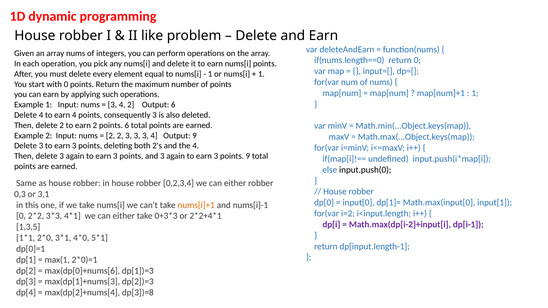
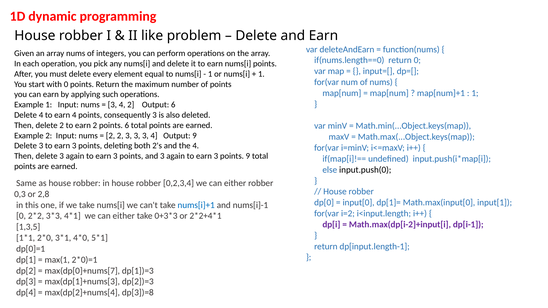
3,1: 3,1 -> 2,8
nums[i]+1 colour: orange -> blue
max(dp[0]+nums[6: max(dp[0]+nums[6 -> max(dp[0]+nums[7
